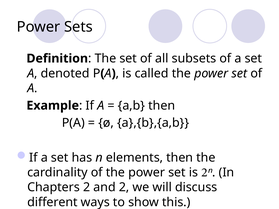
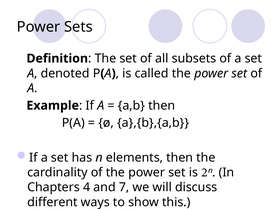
Chapters 2: 2 -> 4
and 2: 2 -> 7
